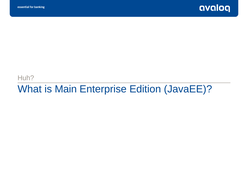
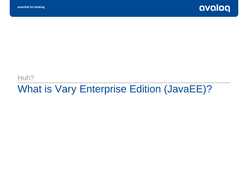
Main: Main -> Vary
